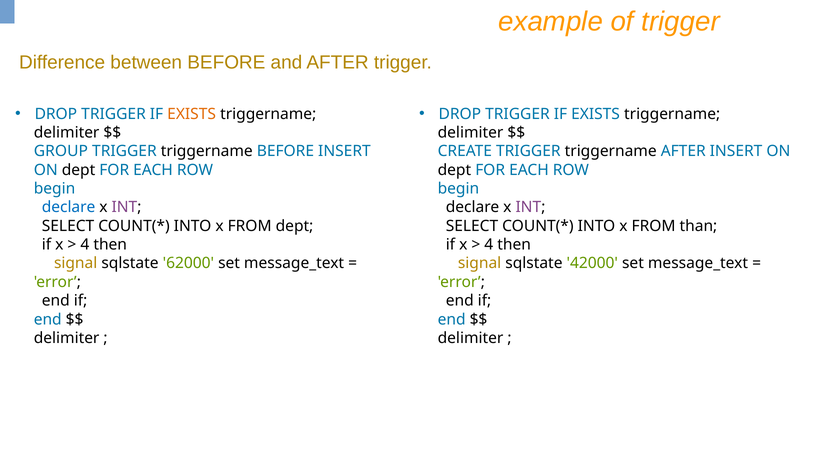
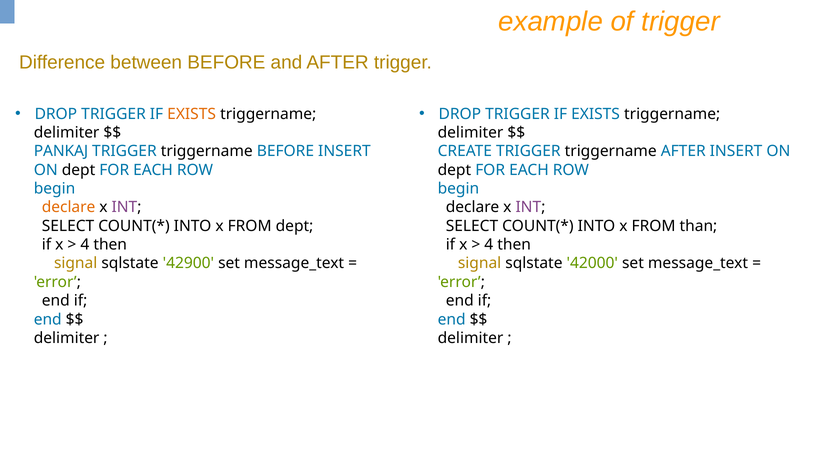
GROUP: GROUP -> PANKAJ
declare at (69, 207) colour: blue -> orange
62000: 62000 -> 42900
